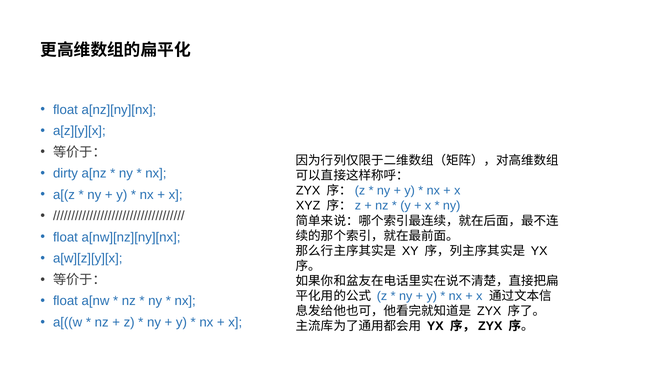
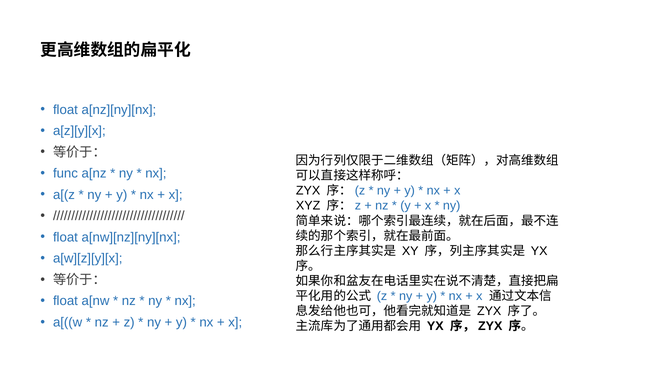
dirty: dirty -> func
